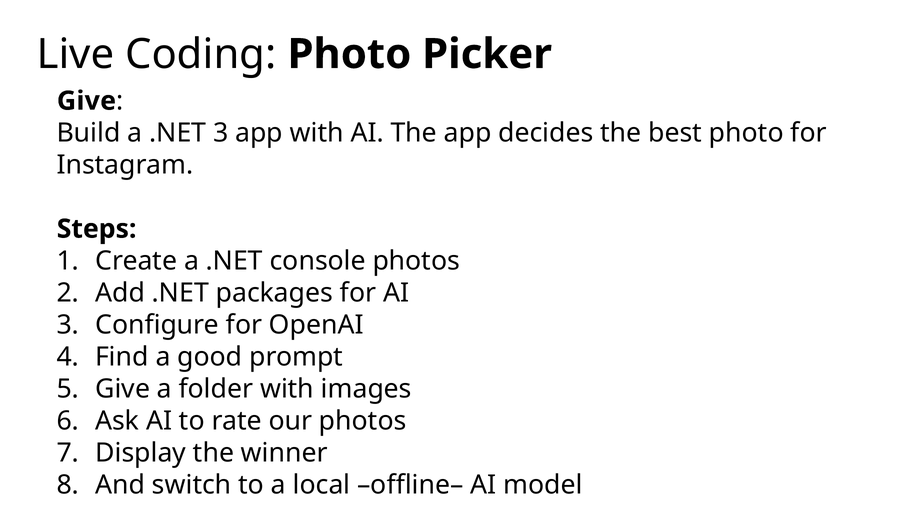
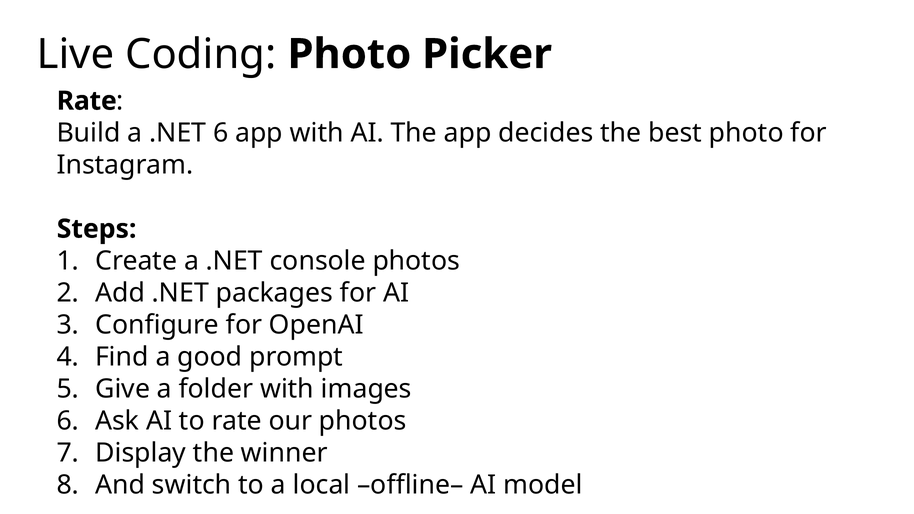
Give at (86, 101): Give -> Rate
.NET 3: 3 -> 6
